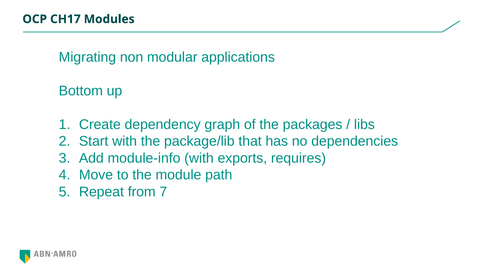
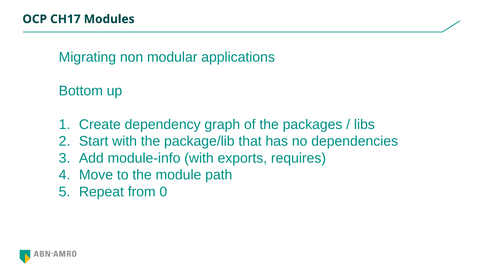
7: 7 -> 0
